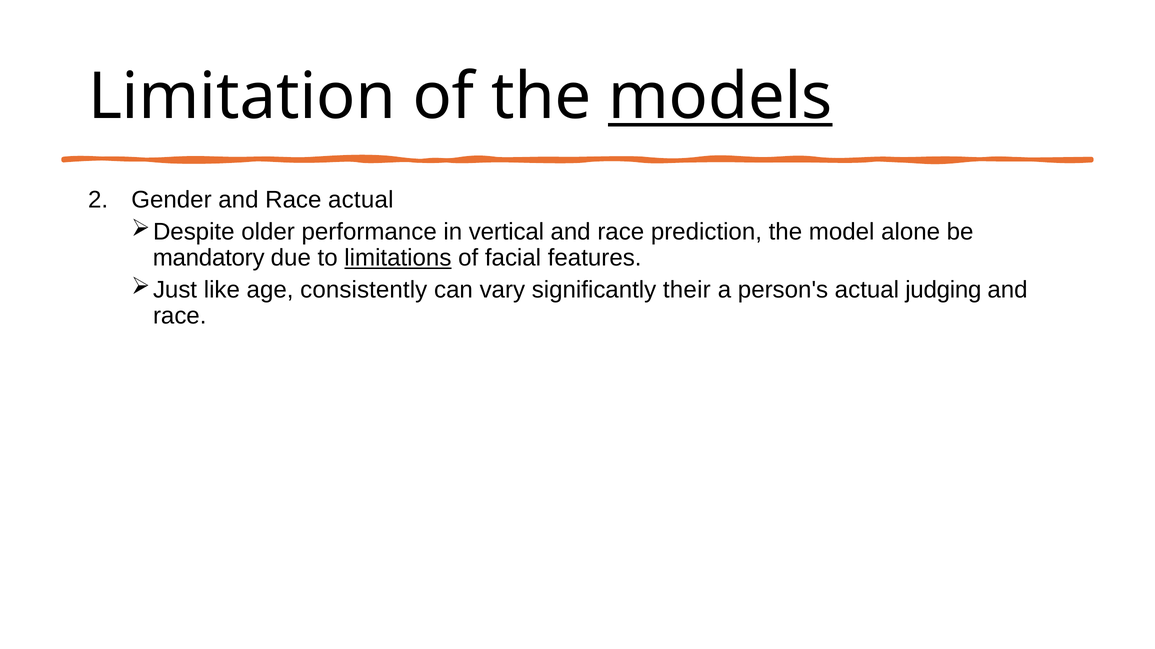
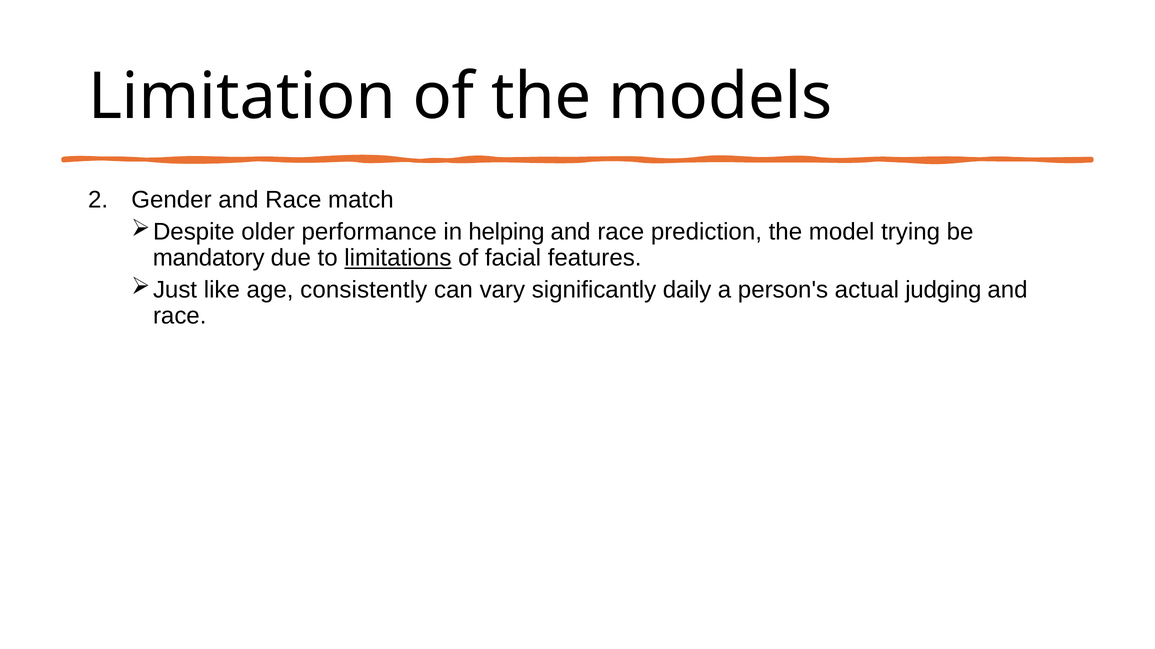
models underline: present -> none
Race actual: actual -> match
vertical: vertical -> helping
alone: alone -> trying
their: their -> daily
